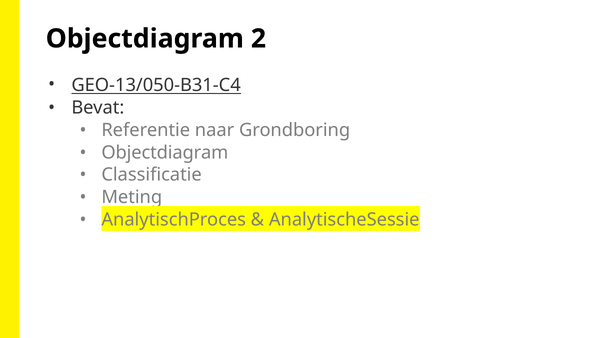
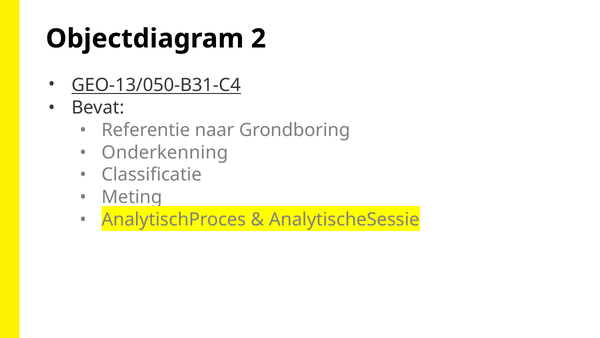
Objectdiagram at (165, 152): Objectdiagram -> Onderkenning
